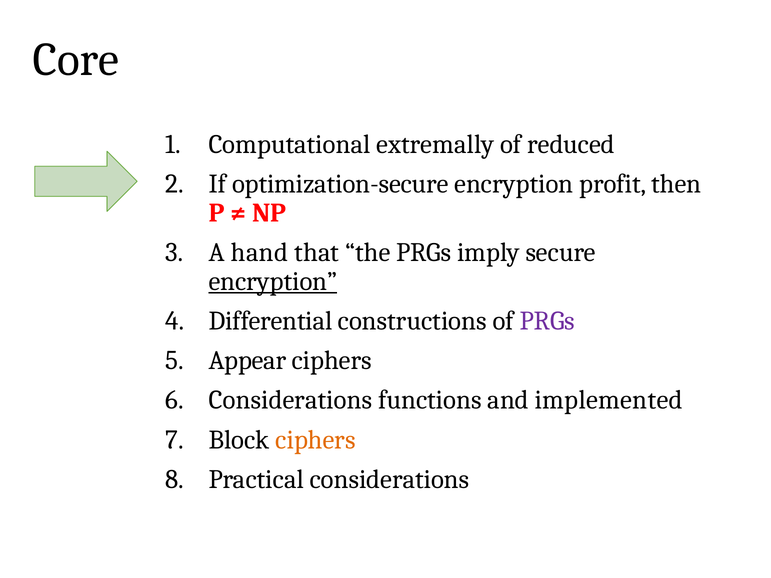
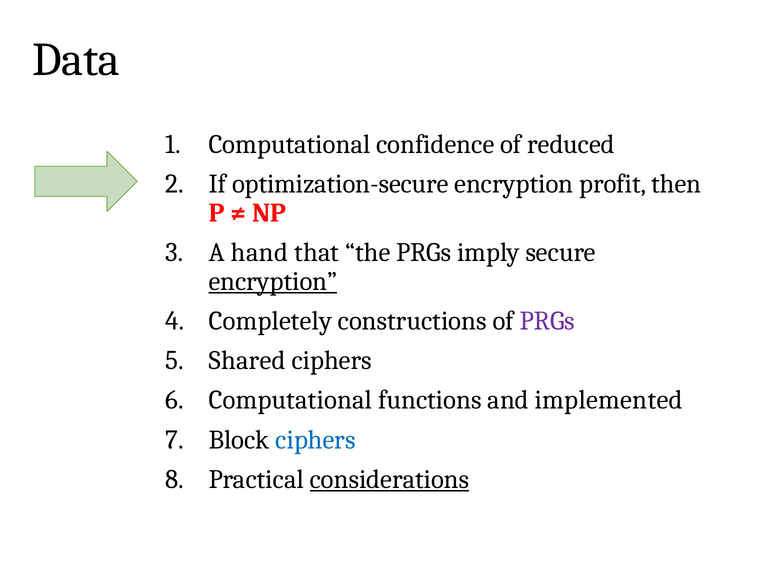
Core: Core -> Data
extremally: extremally -> confidence
Differential: Differential -> Completely
Appear: Appear -> Shared
Considerations at (290, 400): Considerations -> Computational
ciphers at (315, 440) colour: orange -> blue
considerations at (390, 480) underline: none -> present
